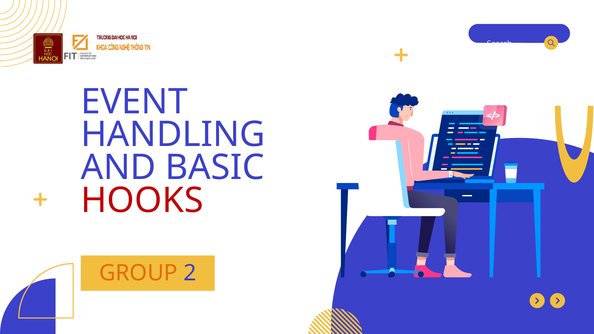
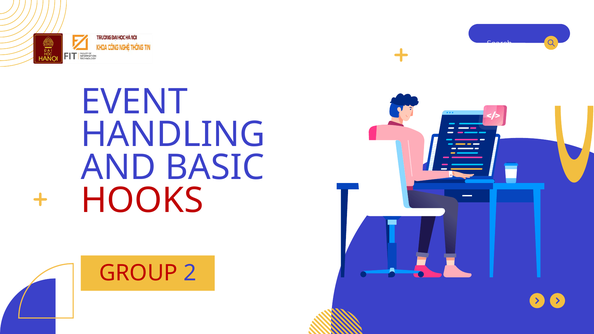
GROUP colour: orange -> red
